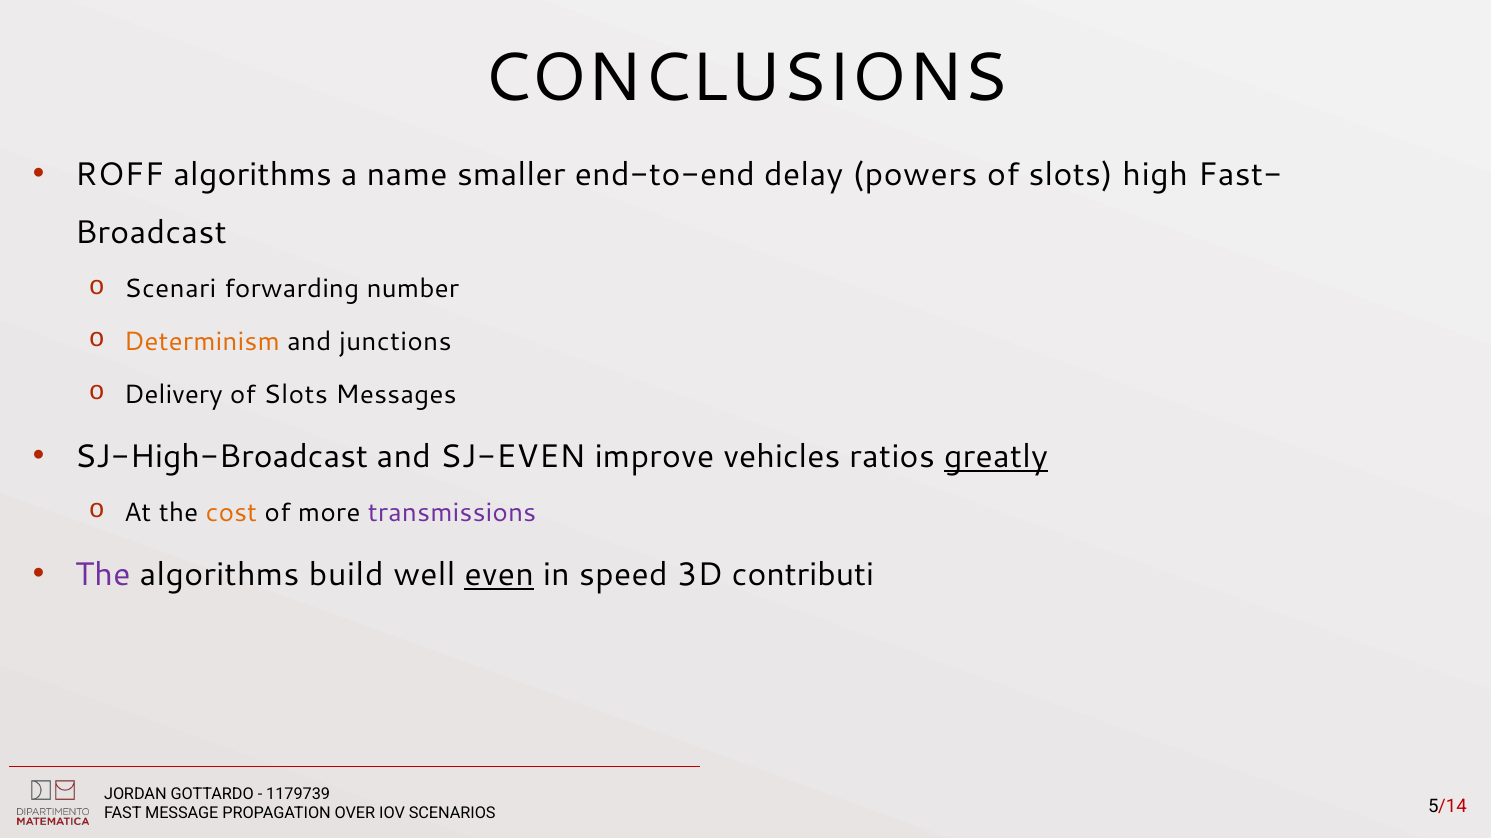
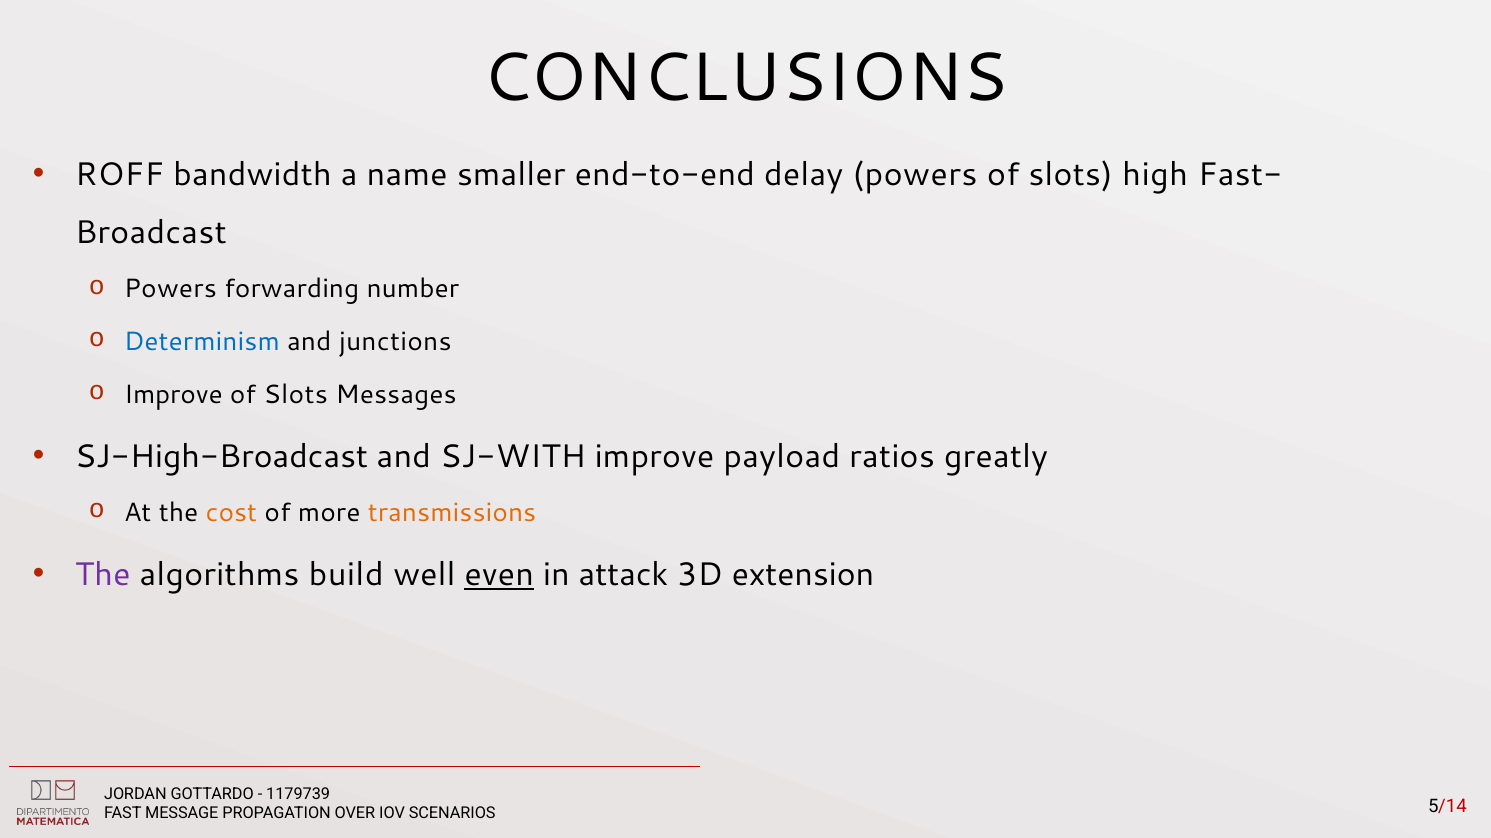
ROFF algorithms: algorithms -> bandwidth
Scenari at (170, 289): Scenari -> Powers
Determinism colour: orange -> blue
Delivery at (173, 395): Delivery -> Improve
SJ-EVEN: SJ-EVEN -> SJ-WITH
vehicles: vehicles -> payload
greatly underline: present -> none
transmissions colour: purple -> orange
speed: speed -> attack
contributi: contributi -> extension
